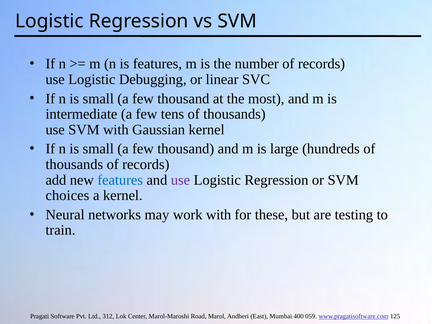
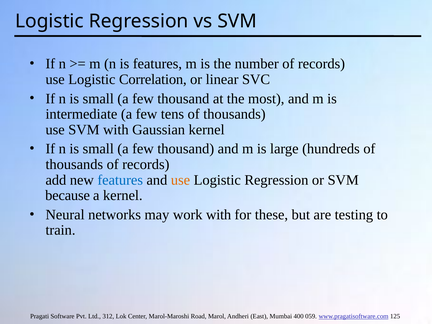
Debugging: Debugging -> Correlation
use at (181, 180) colour: purple -> orange
choices: choices -> because
